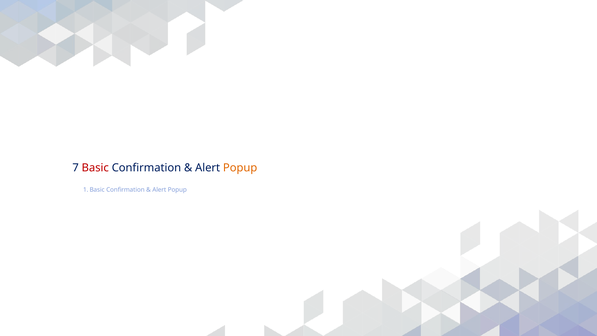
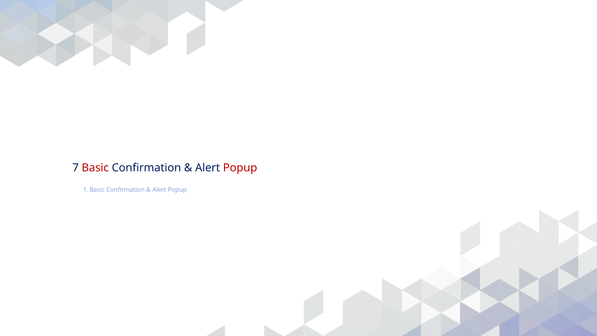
Popup at (240, 168) colour: orange -> red
